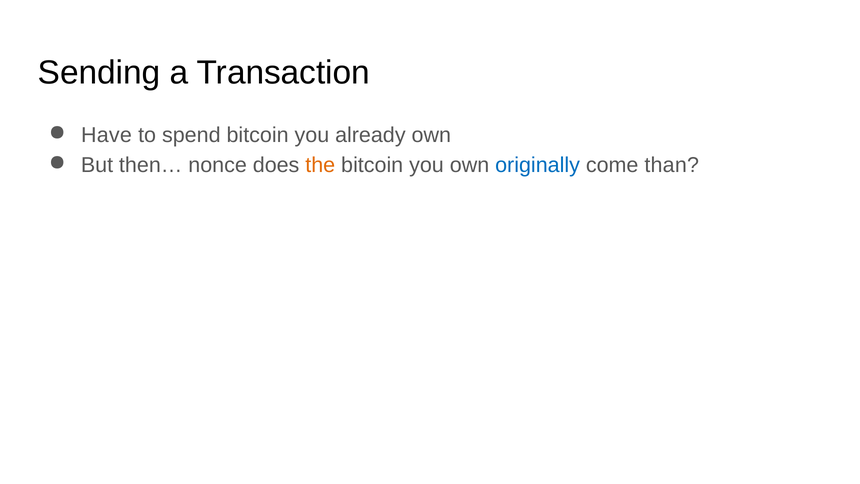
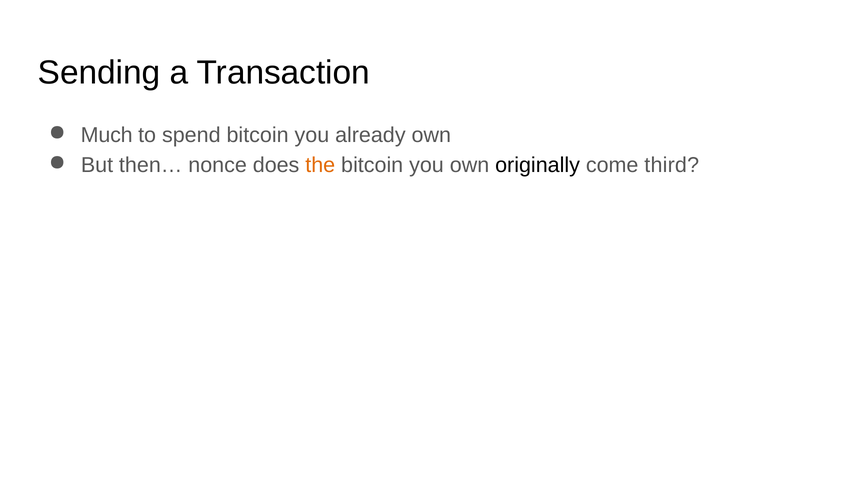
Have: Have -> Much
originally colour: blue -> black
than: than -> third
